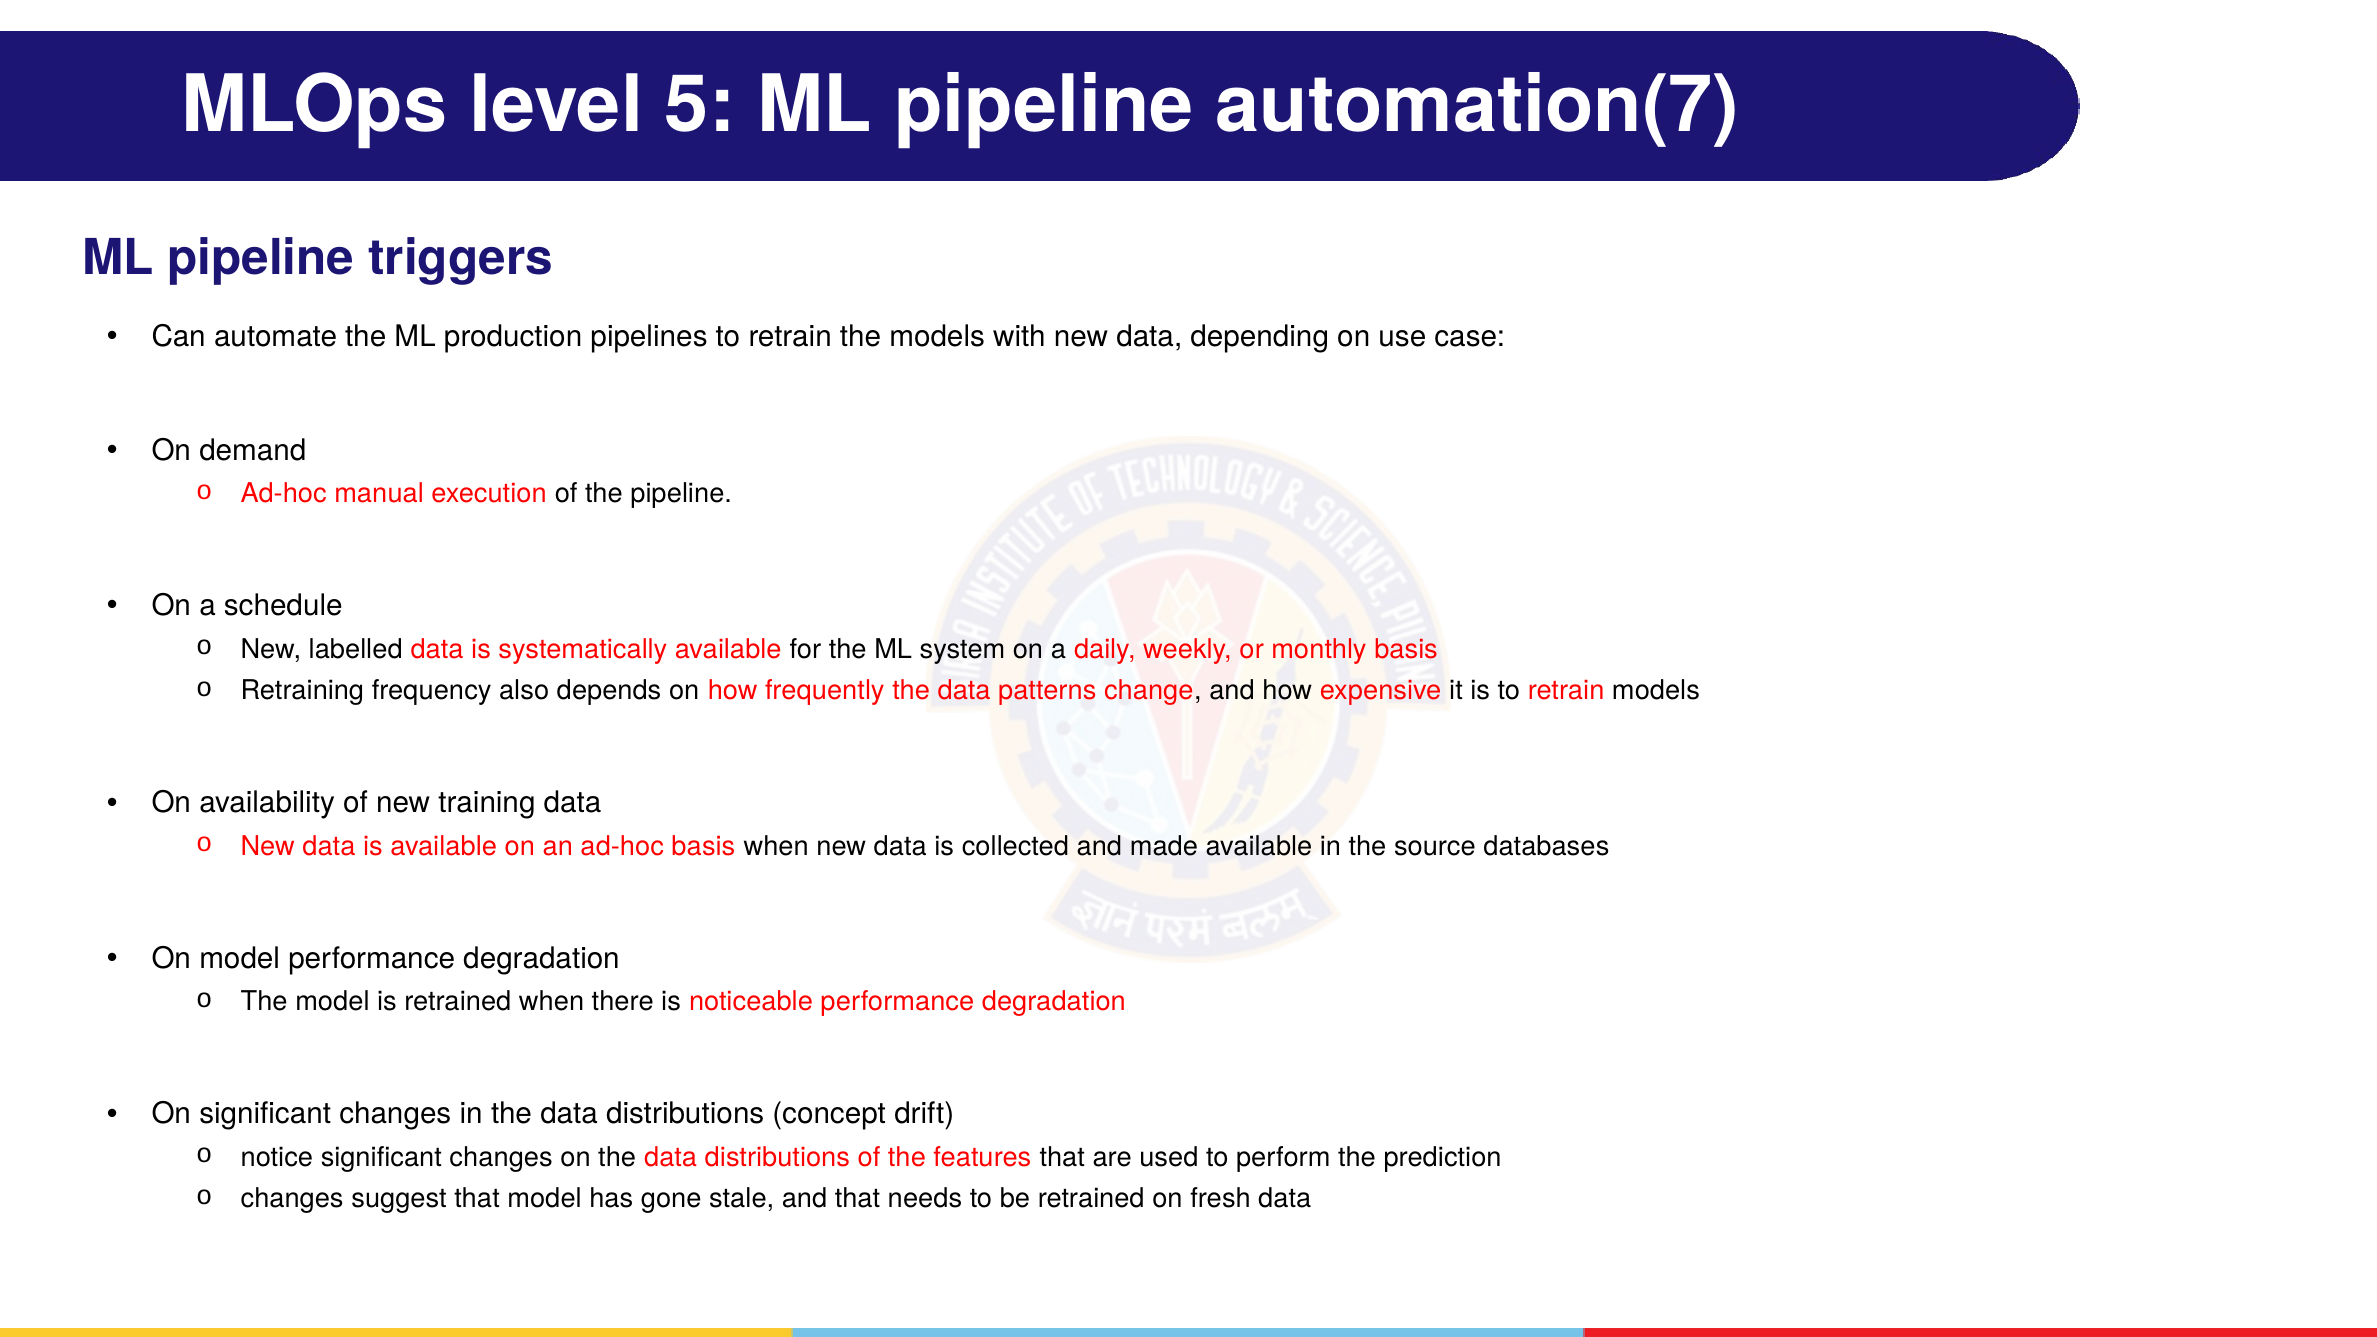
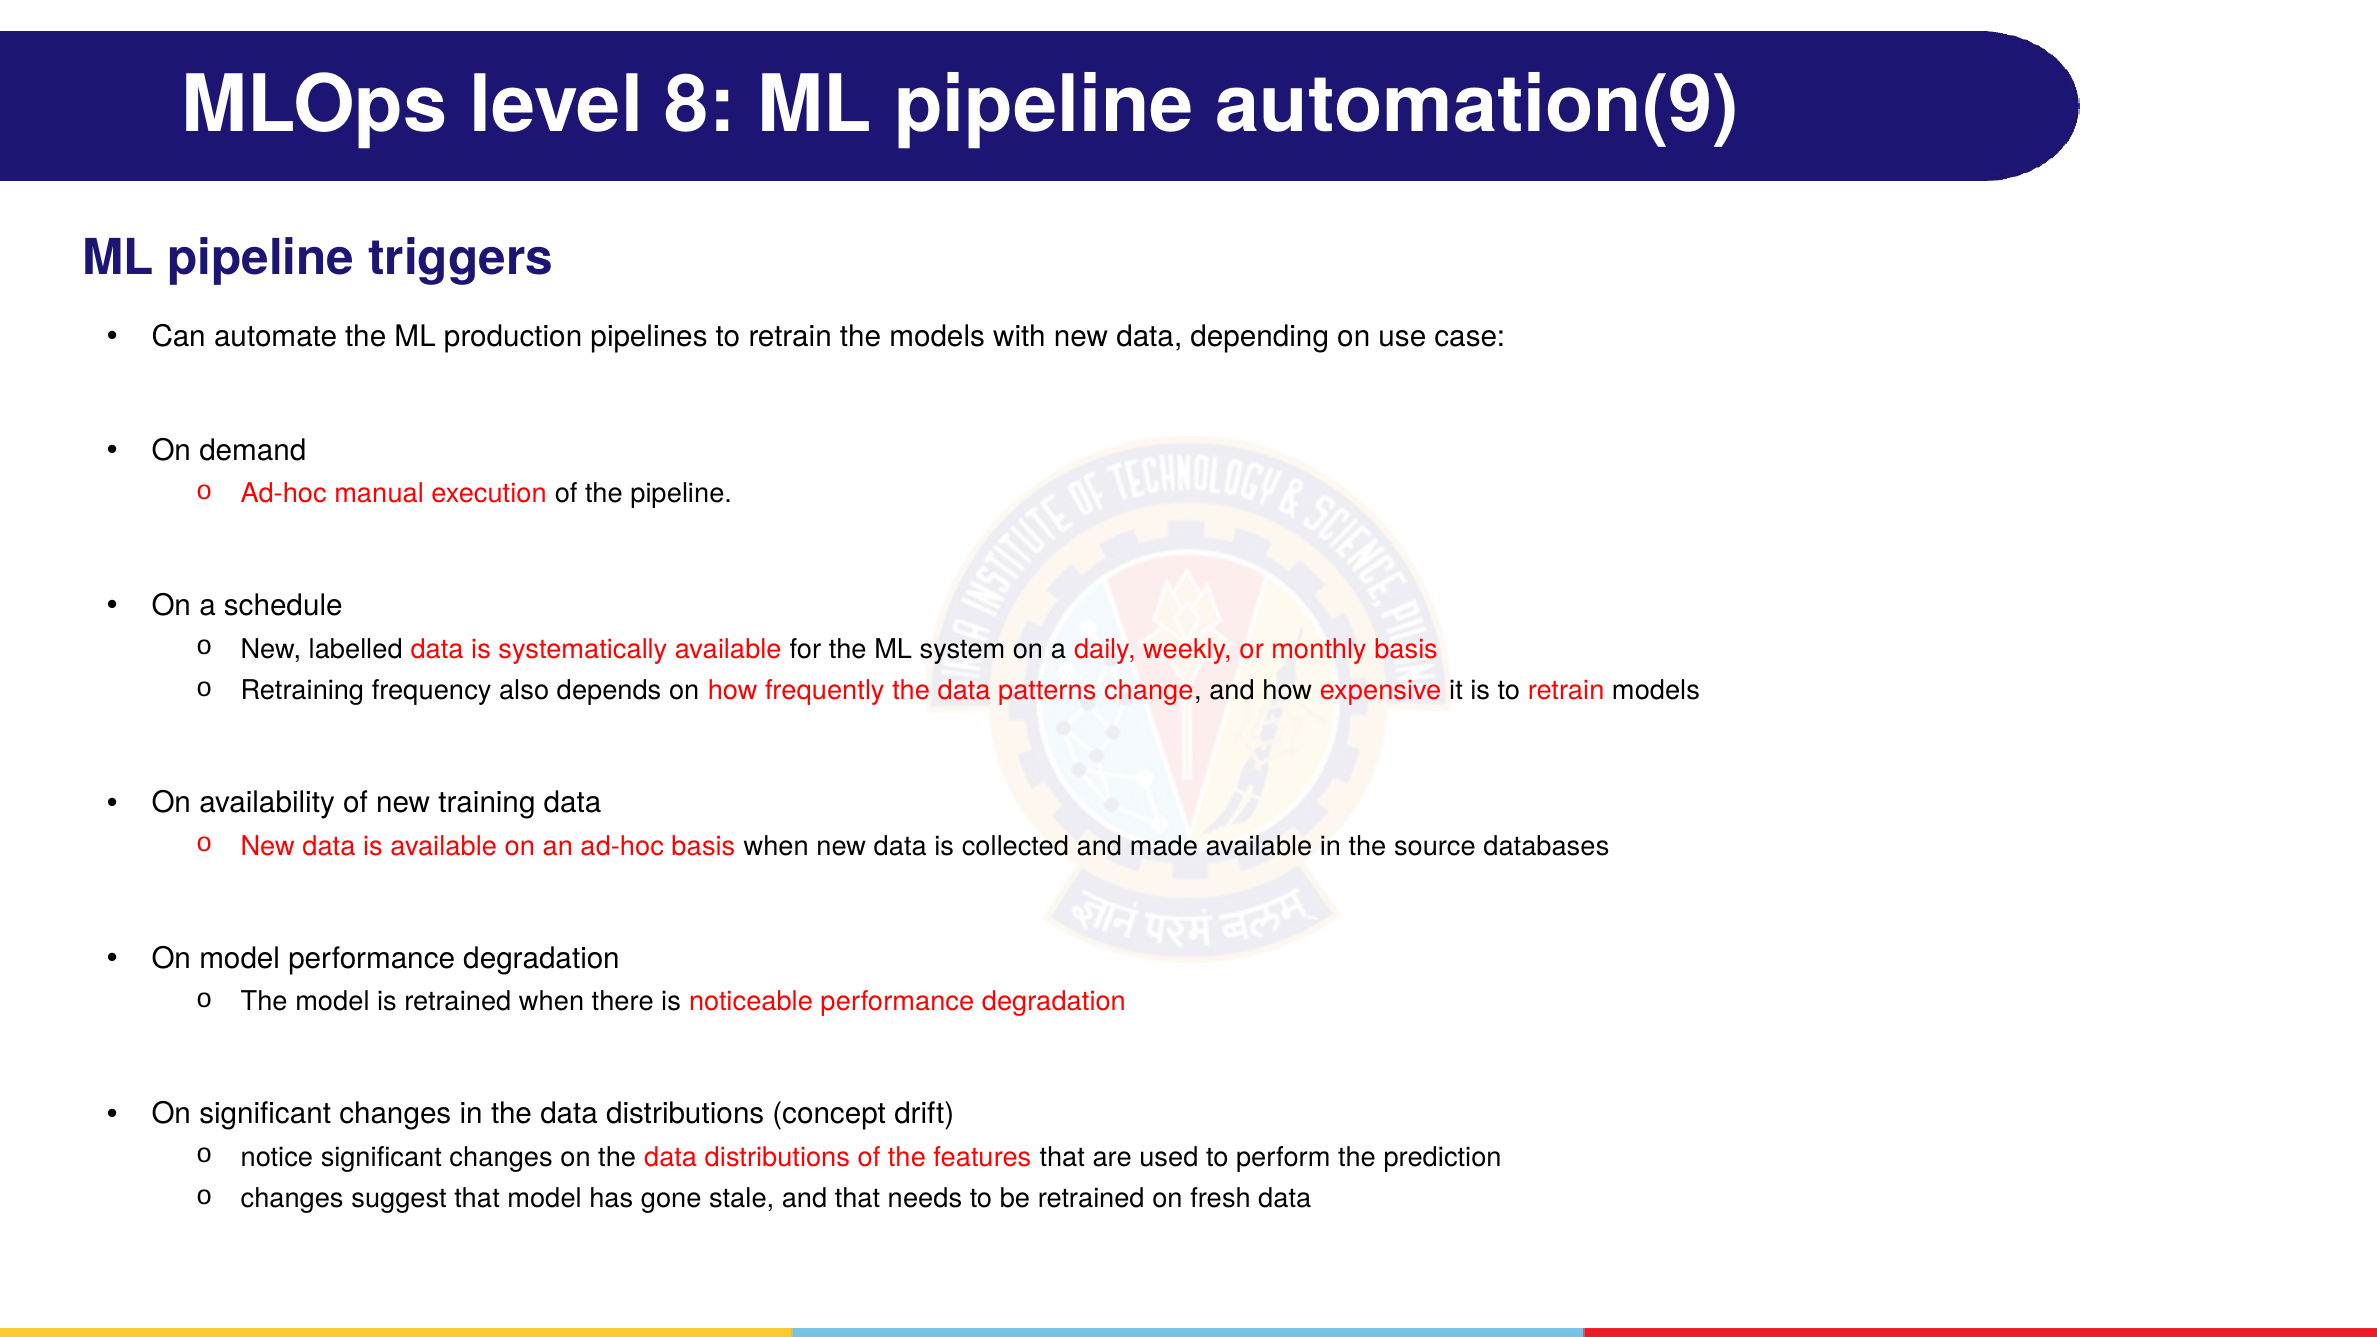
5: 5 -> 8
automation(7: automation(7 -> automation(9
